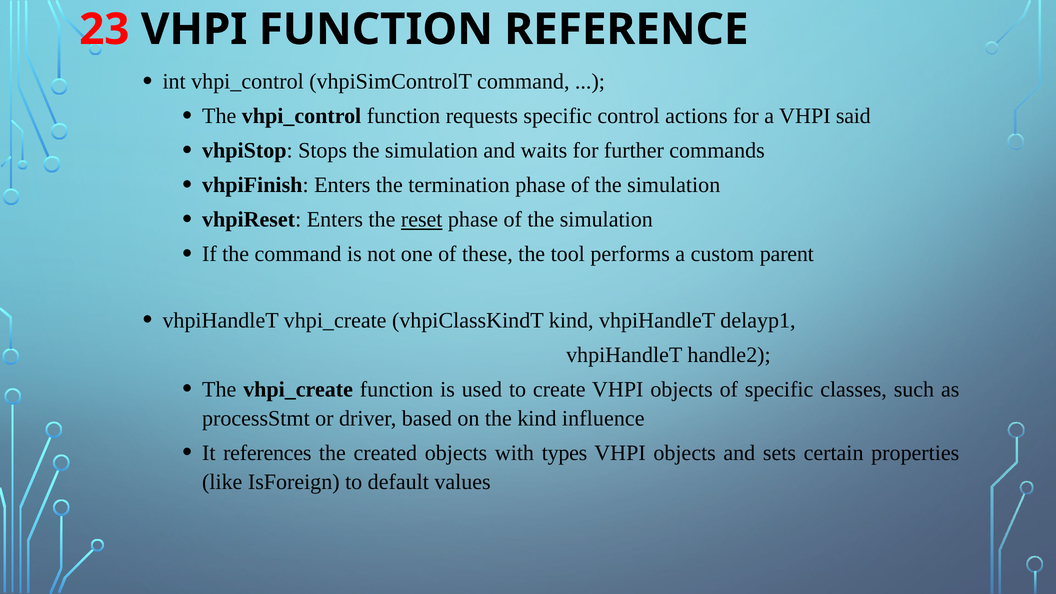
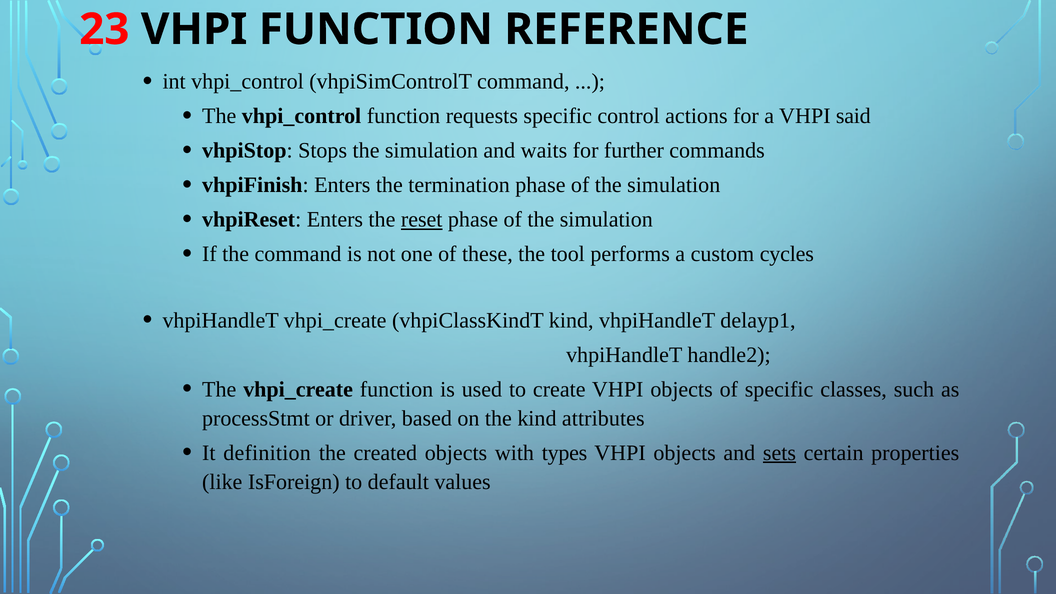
parent: parent -> cycles
influence: influence -> attributes
references: references -> definition
sets underline: none -> present
